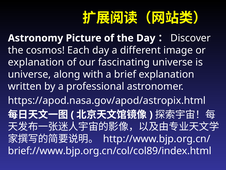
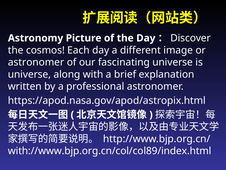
explanation at (36, 62): explanation -> astronomer
brief://www.bjp.org.cn/col/col89/index.html: brief://www.bjp.org.cn/col/col89/index.html -> with://www.bjp.org.cn/col/col89/index.html
